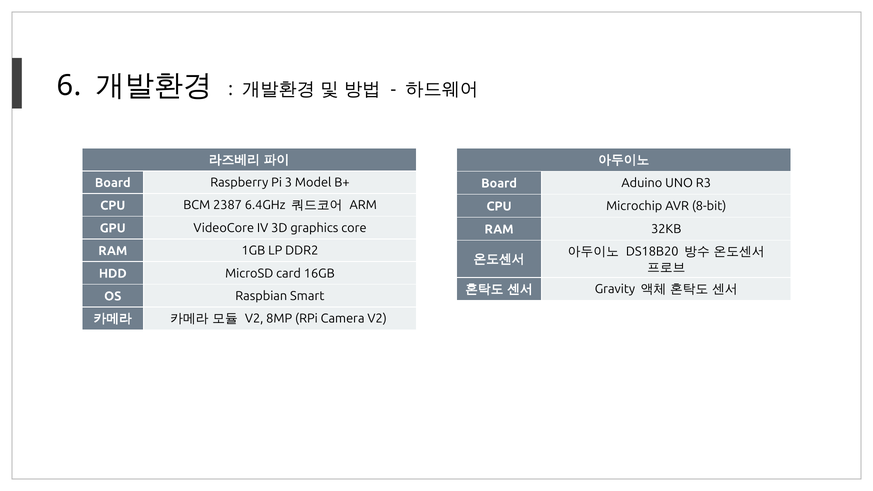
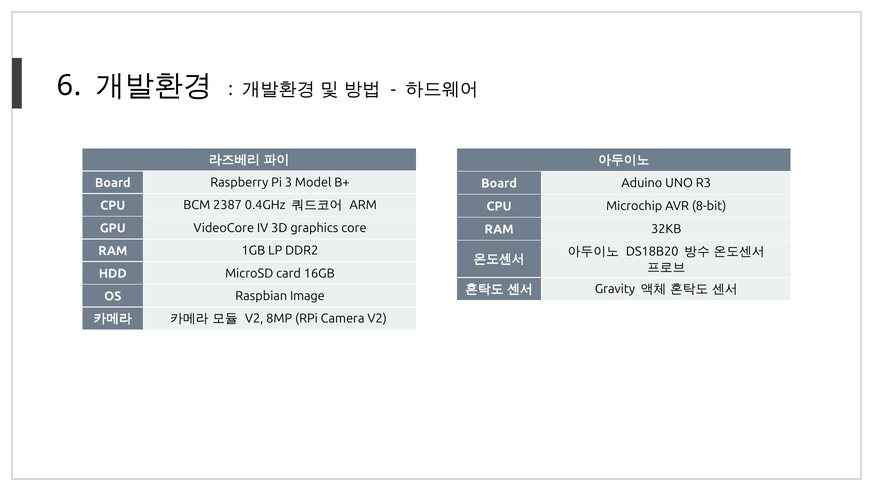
6.4GHz: 6.4GHz -> 0.4GHz
Smart: Smart -> Image
